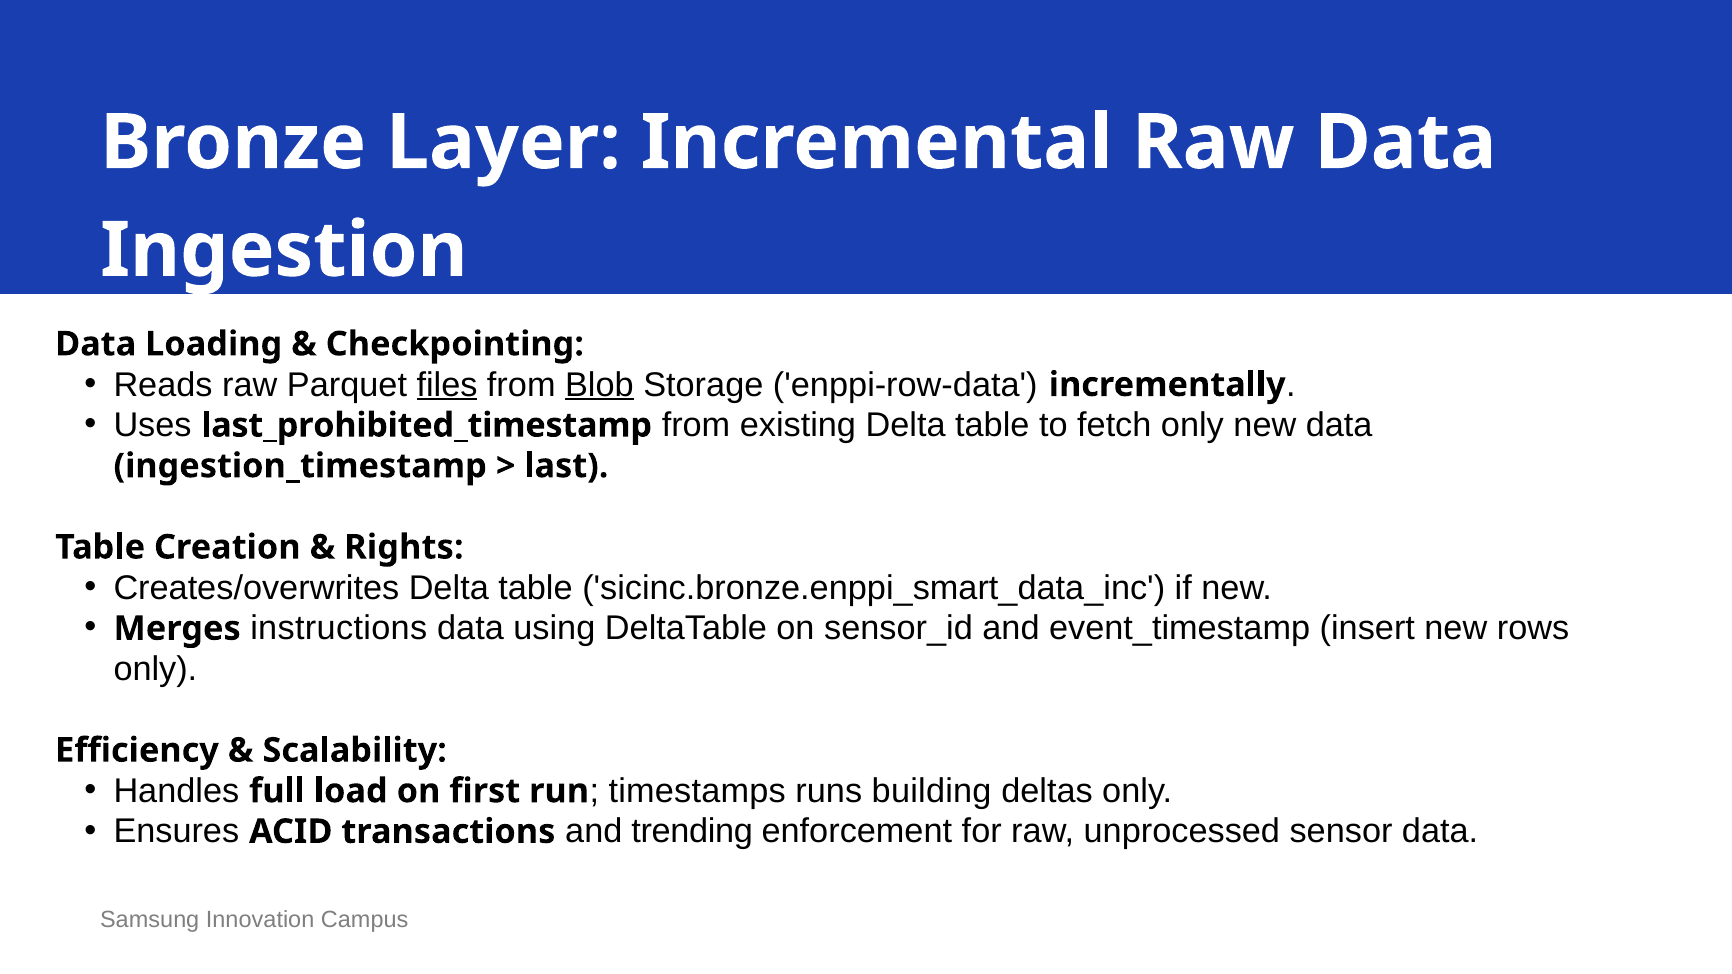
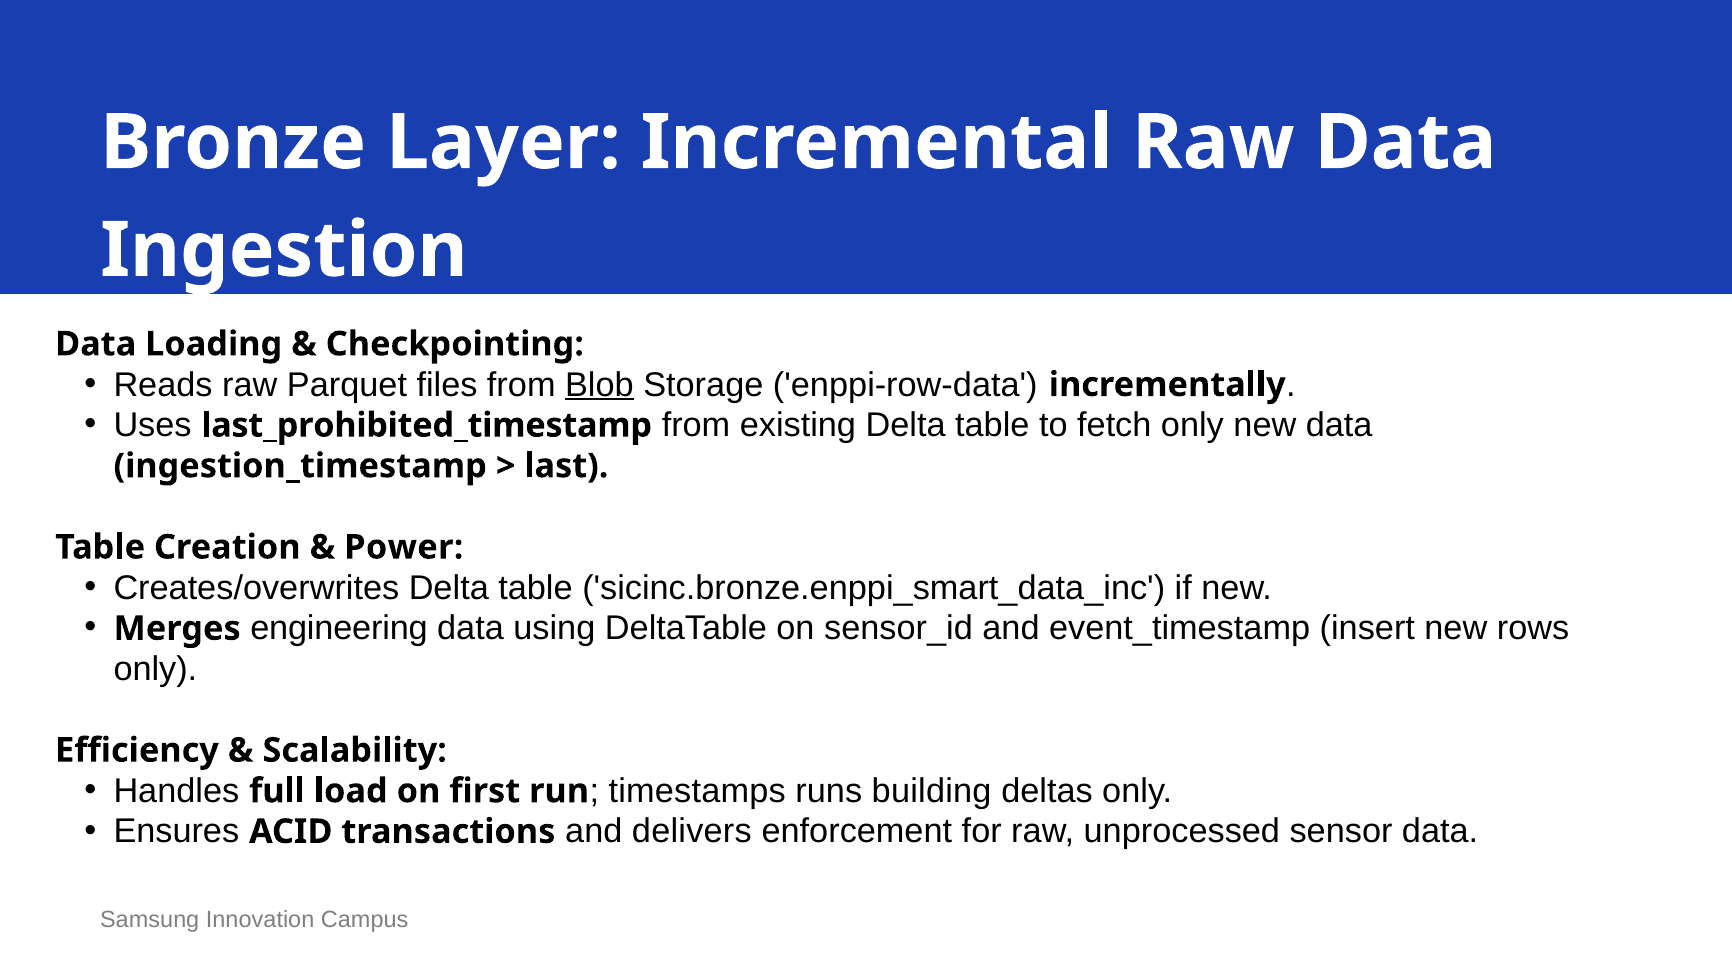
files underline: present -> none
Rights: Rights -> Power
instructions: instructions -> engineering
trending: trending -> delivers
